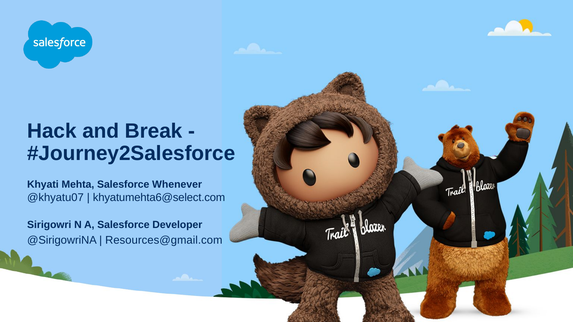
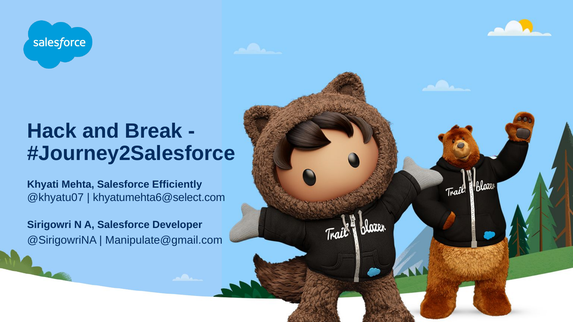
Whenever: Whenever -> Efficiently
Resources@gmail.com: Resources@gmail.com -> Manipulate@gmail.com
